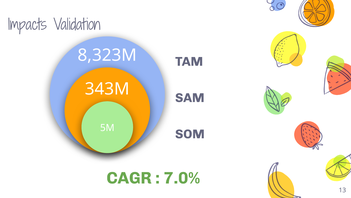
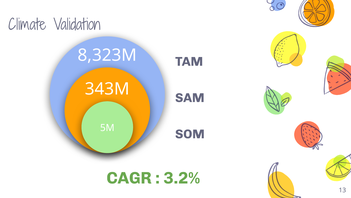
Impacts: Impacts -> Climate
7.0%: 7.0% -> 3.2%
